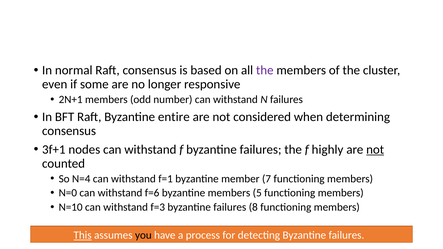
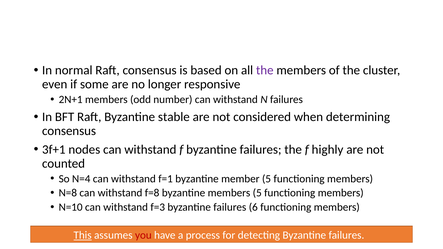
entire: entire -> stable
not at (375, 150) underline: present -> none
member 7: 7 -> 5
N=0: N=0 -> N=8
f=6: f=6 -> f=8
8: 8 -> 6
you colour: black -> red
